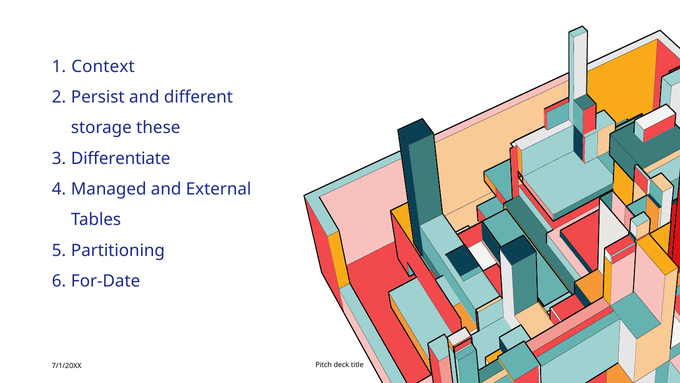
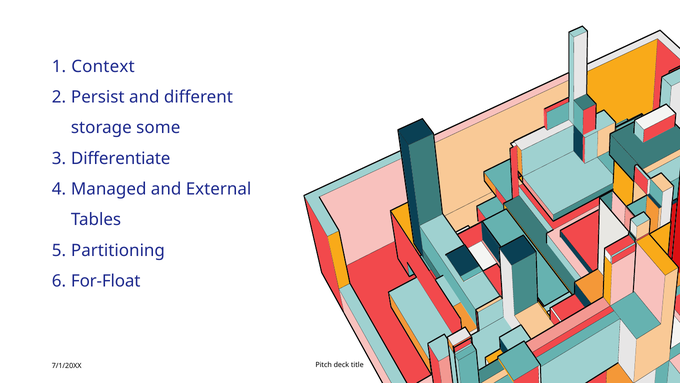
these: these -> some
For-Date: For-Date -> For-Float
